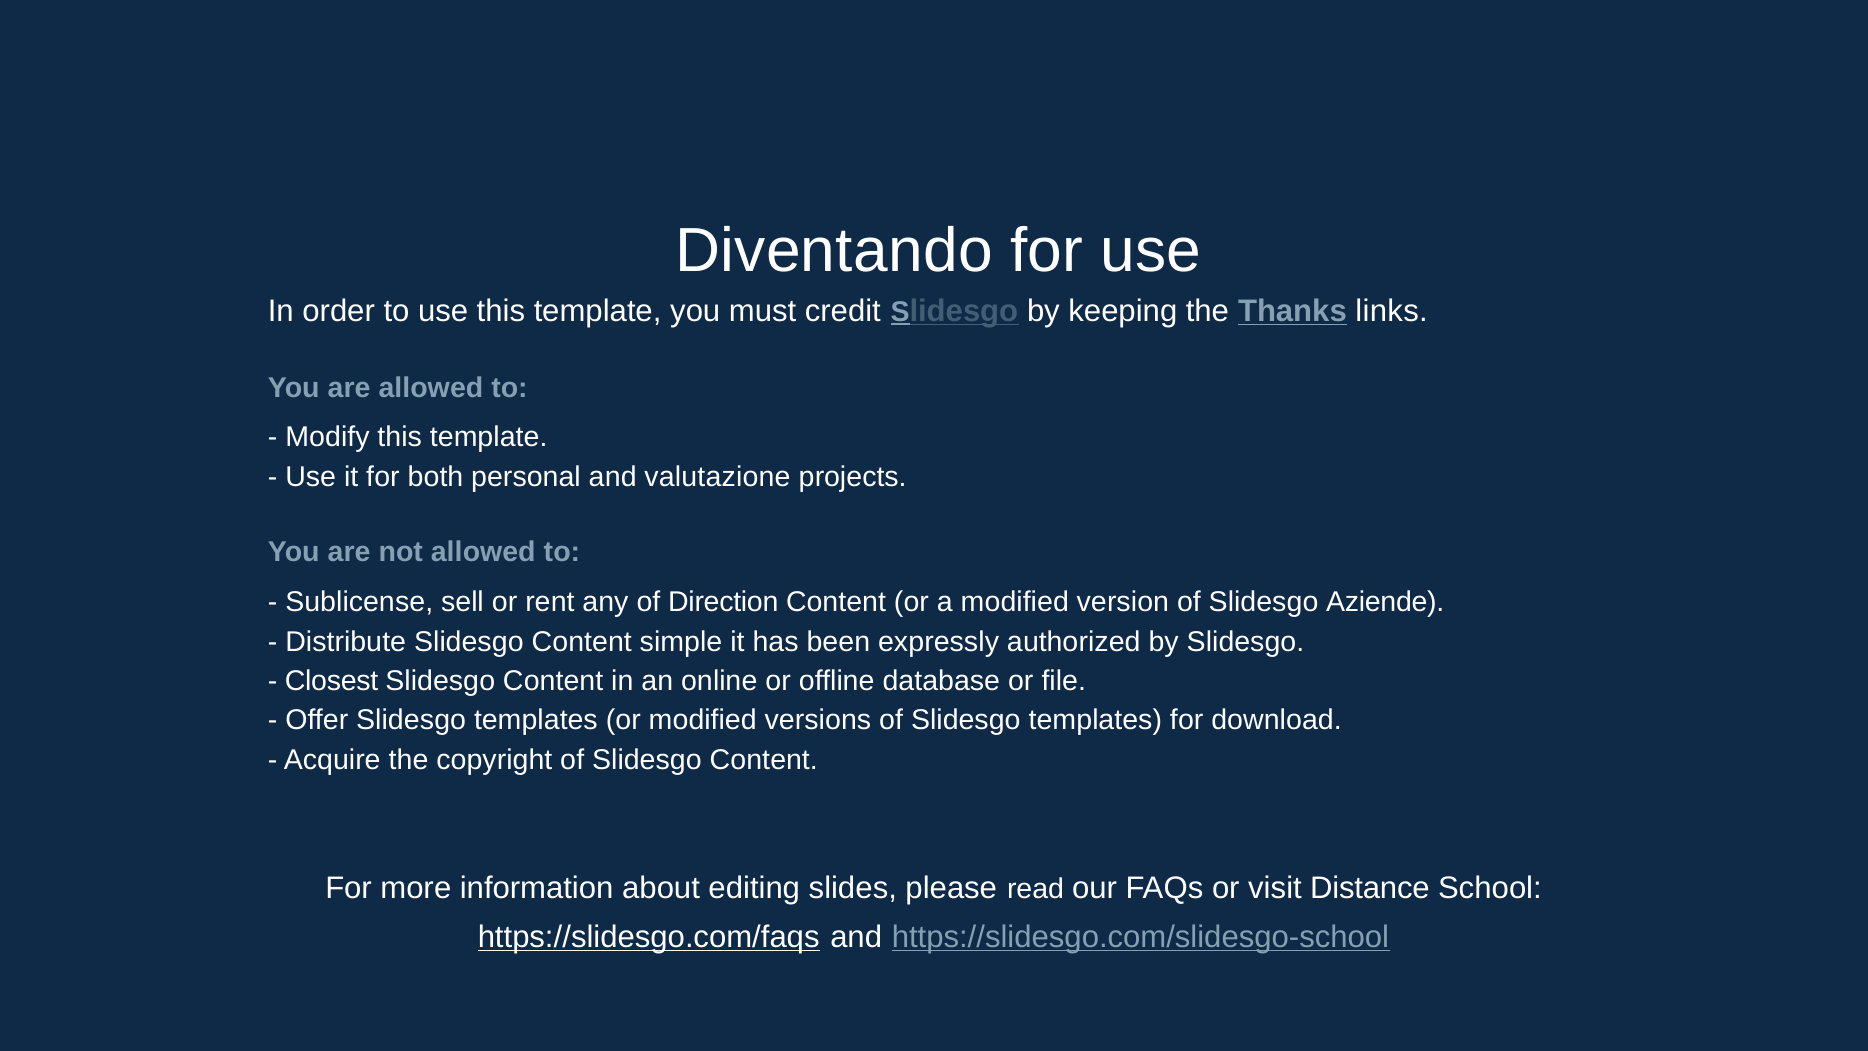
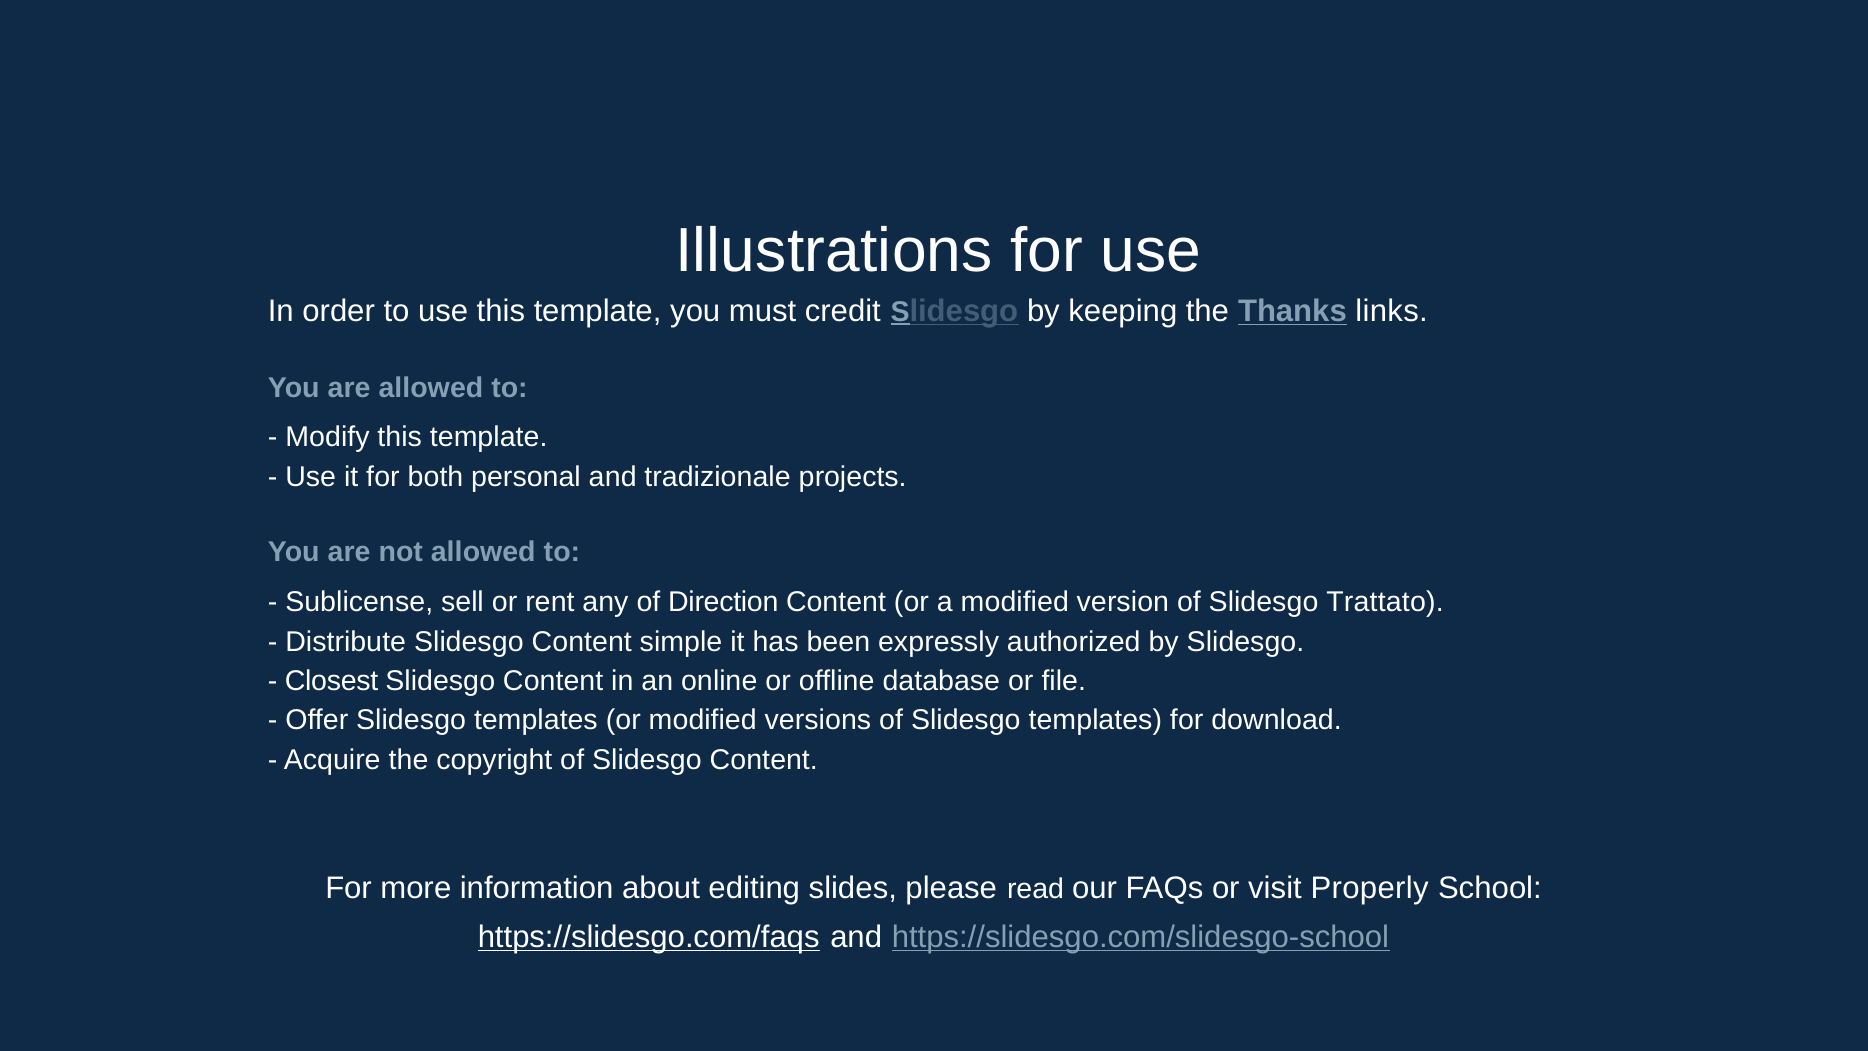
Diventando: Diventando -> Illustrations
valutazione: valutazione -> tradizionale
Aziende: Aziende -> Trattato
Distance: Distance -> Properly
